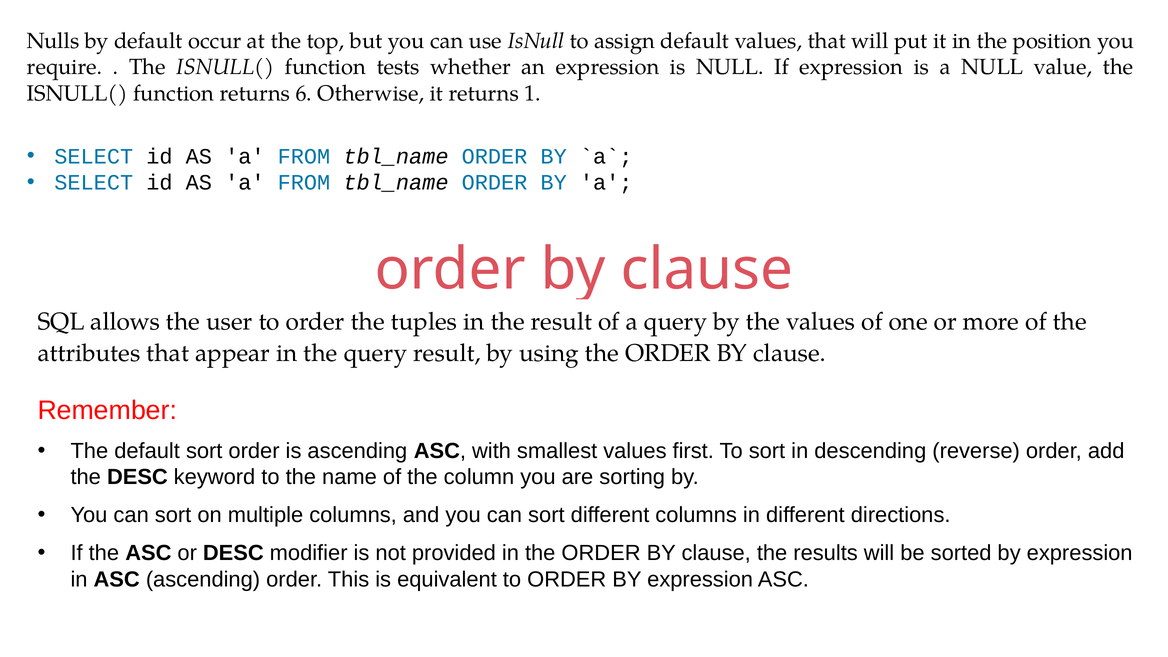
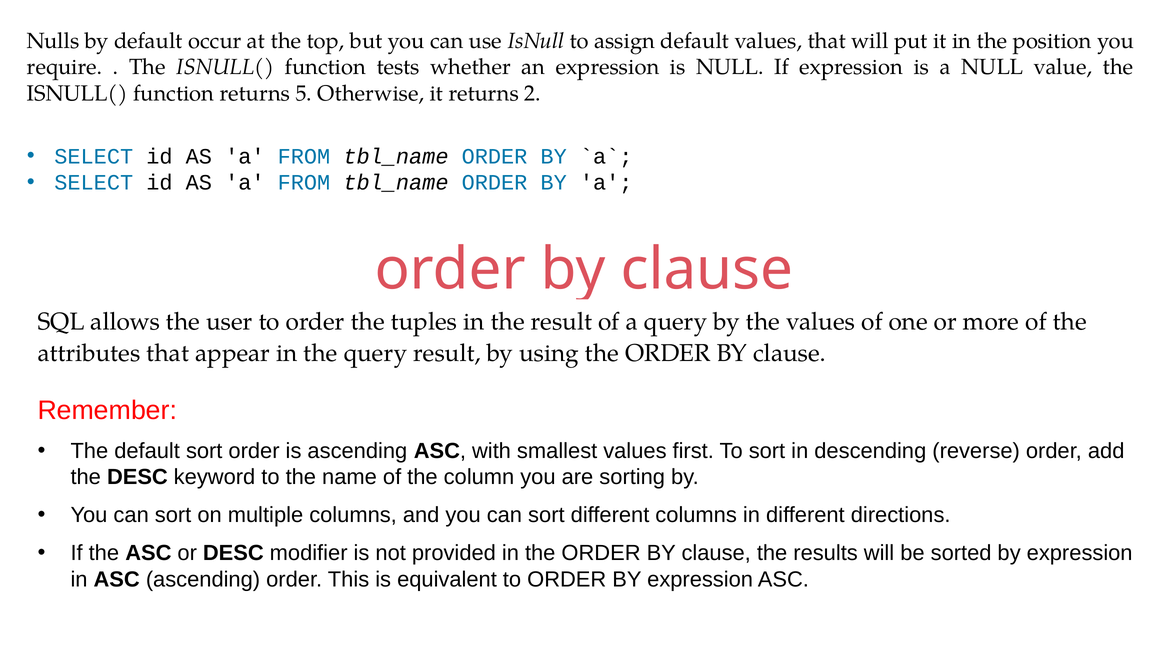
6: 6 -> 5
1: 1 -> 2
